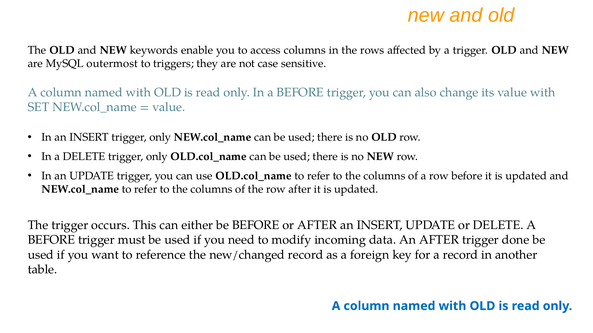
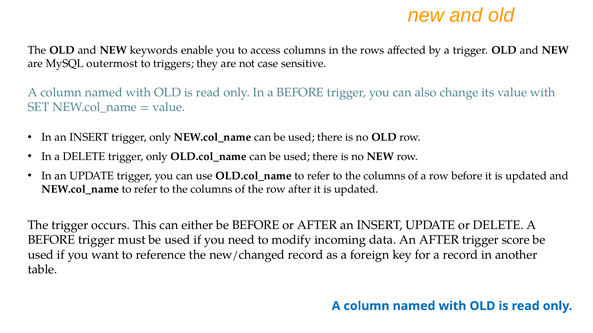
done: done -> score
